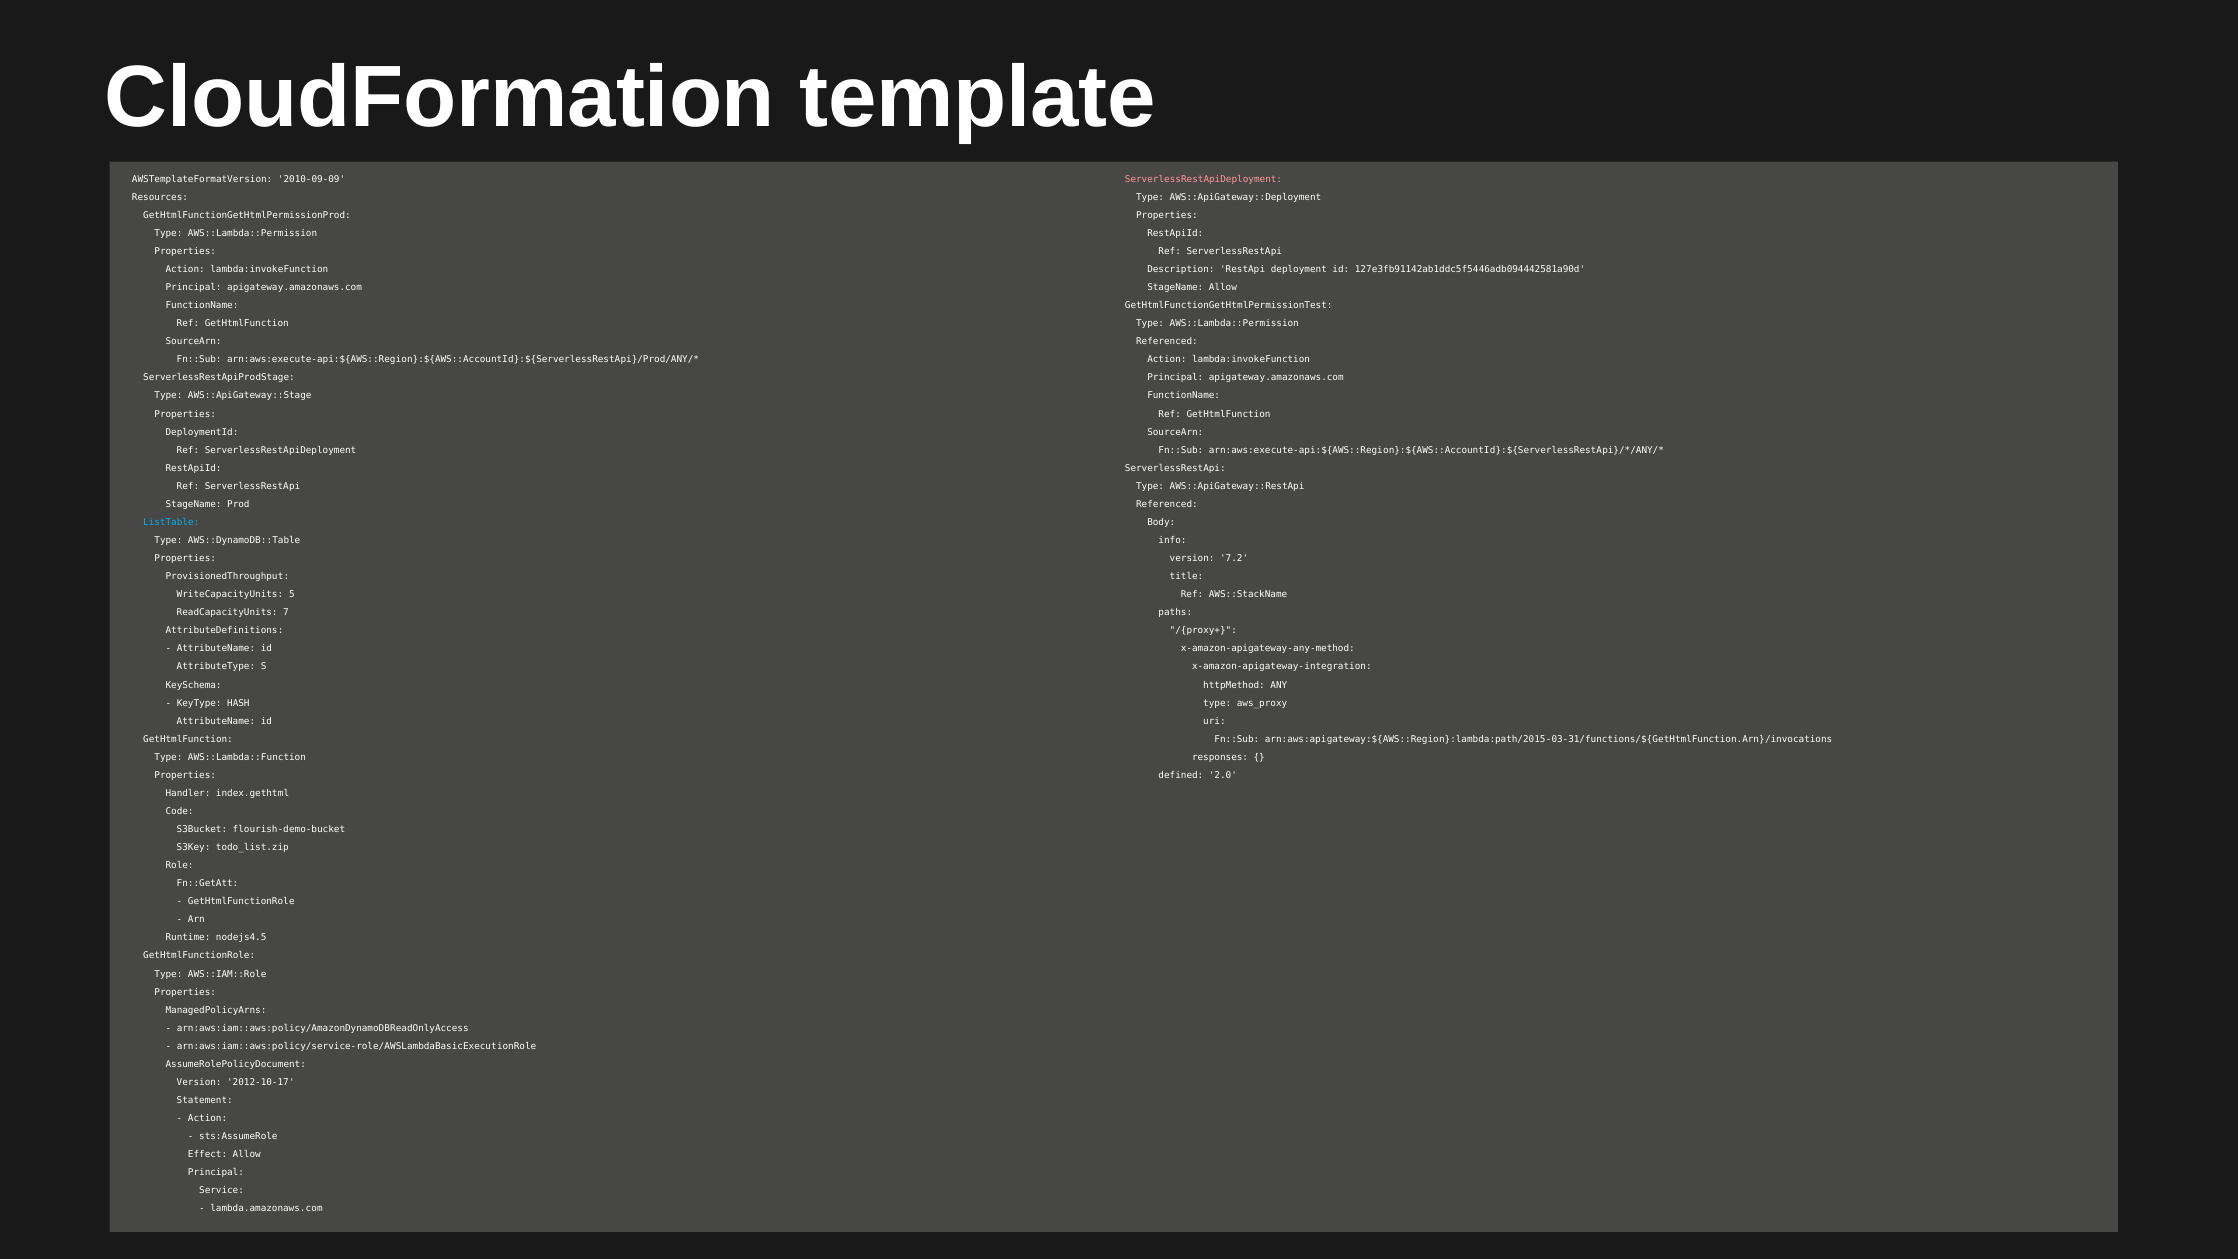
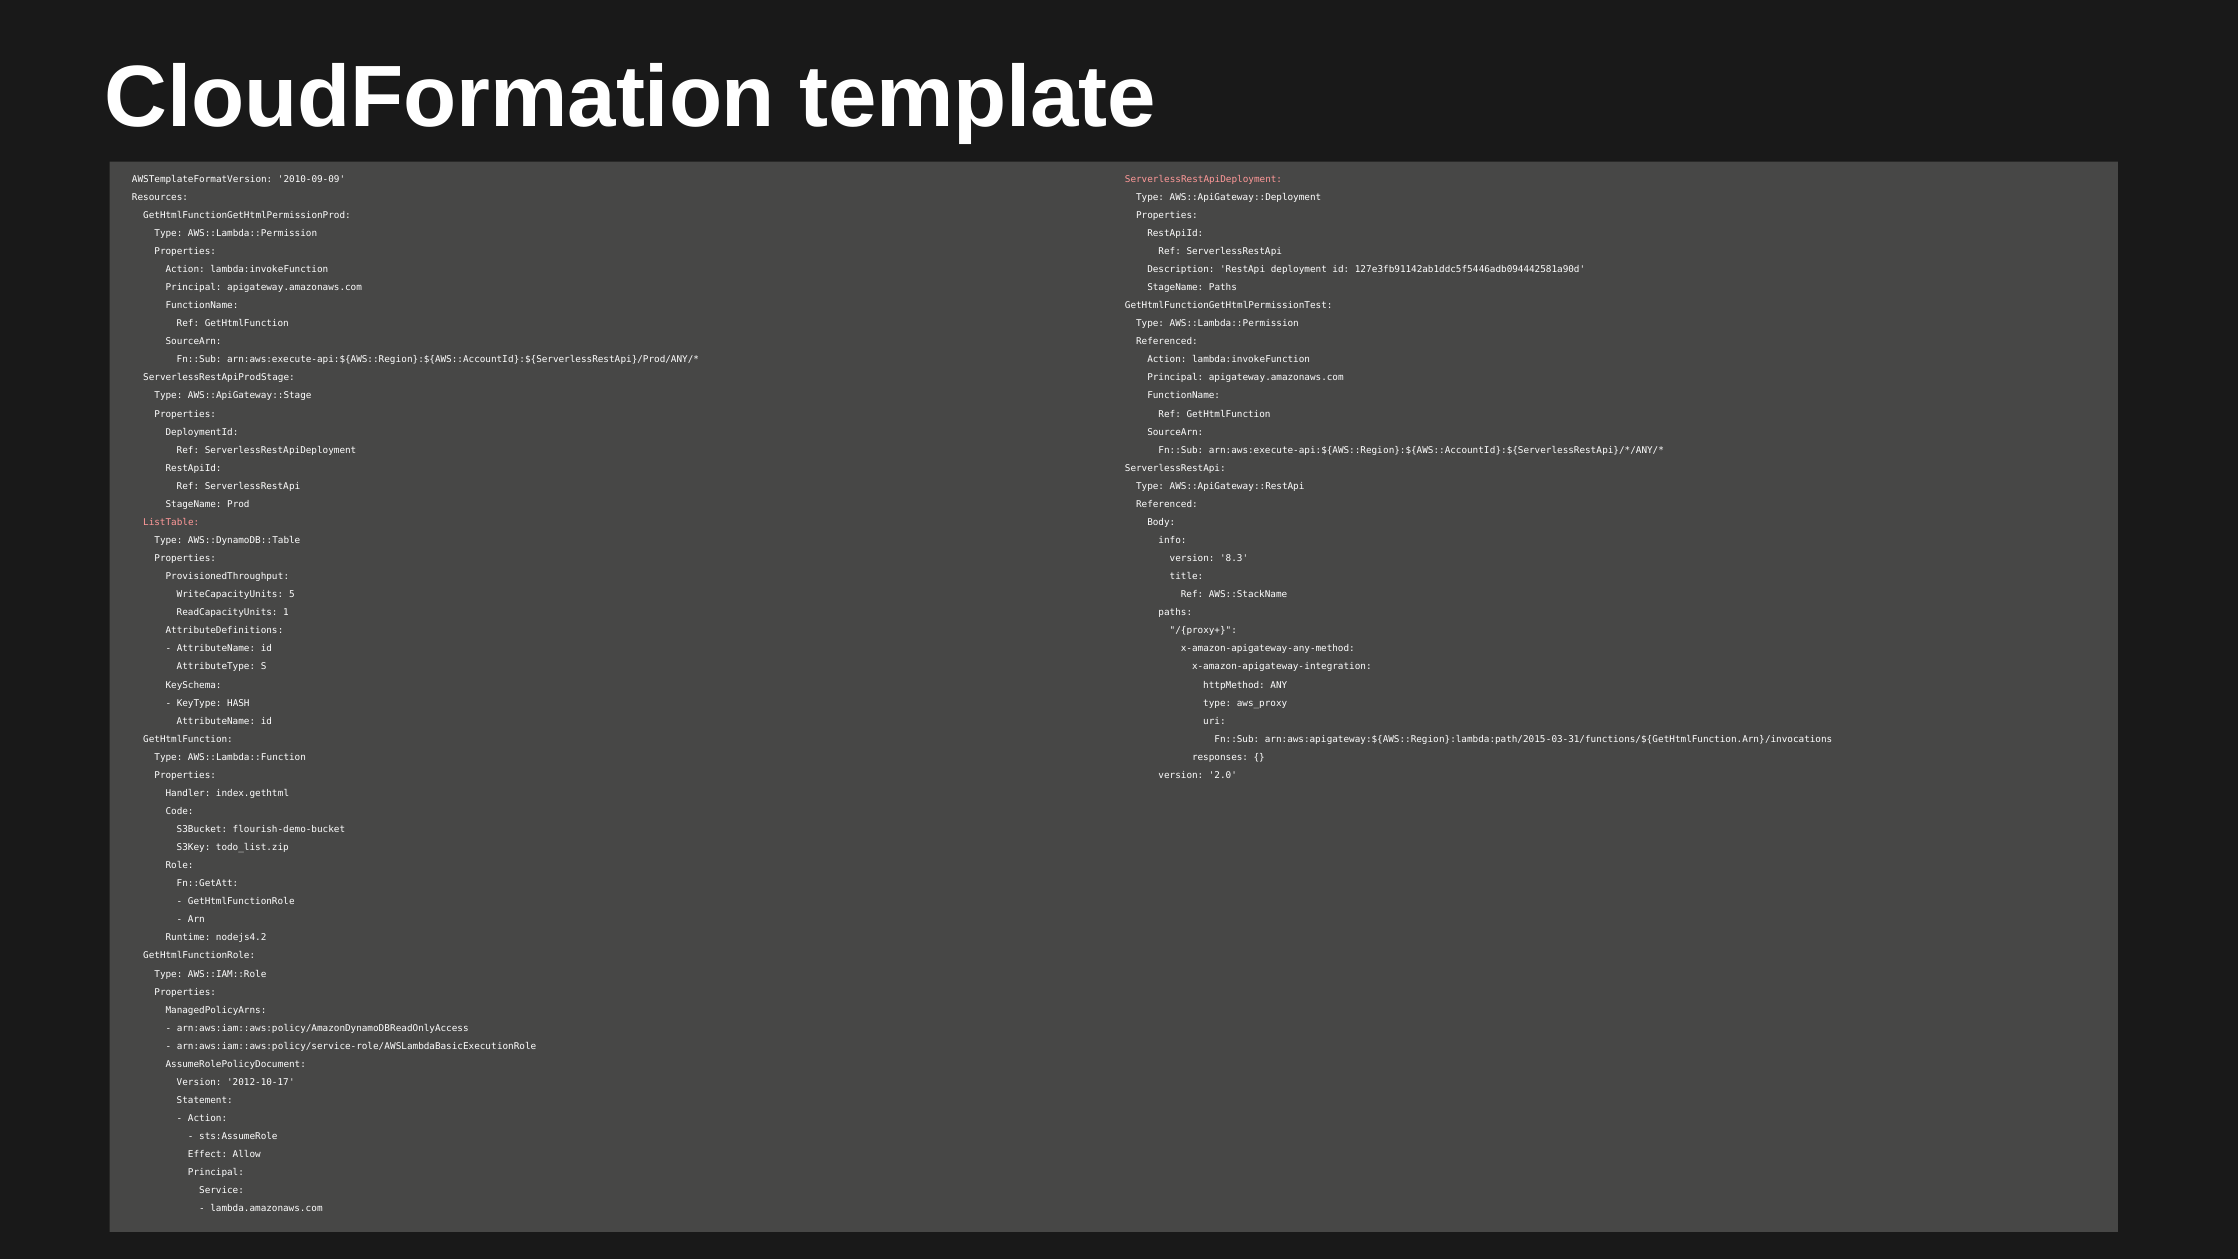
StageName Allow: Allow -> Paths
ListTable colour: light blue -> pink
7.2: 7.2 -> 8.3
7: 7 -> 1
defined at (1181, 775): defined -> version
nodejs4.5: nodejs4.5 -> nodejs4.2
